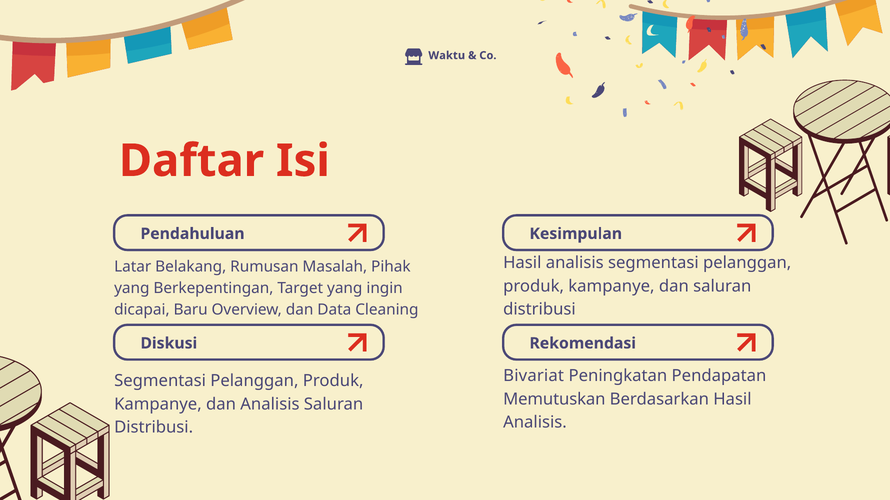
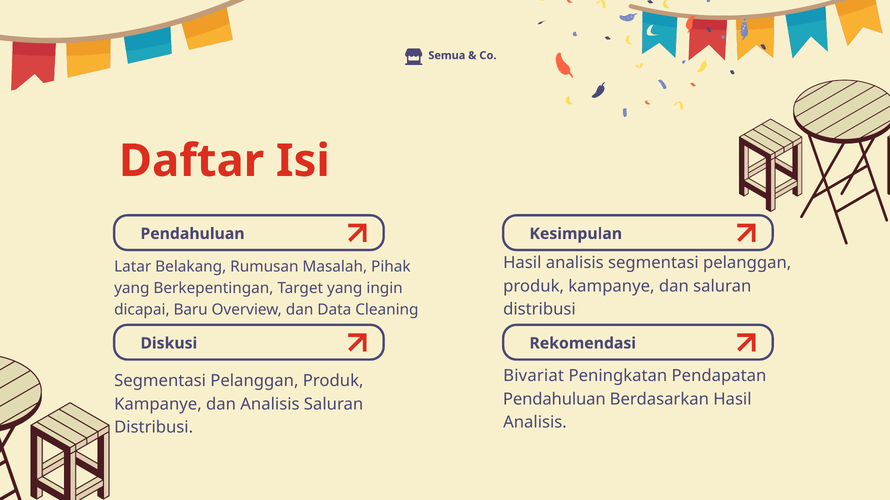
Waktu: Waktu -> Semua
Memutuskan at (554, 400): Memutuskan -> Pendahuluan
